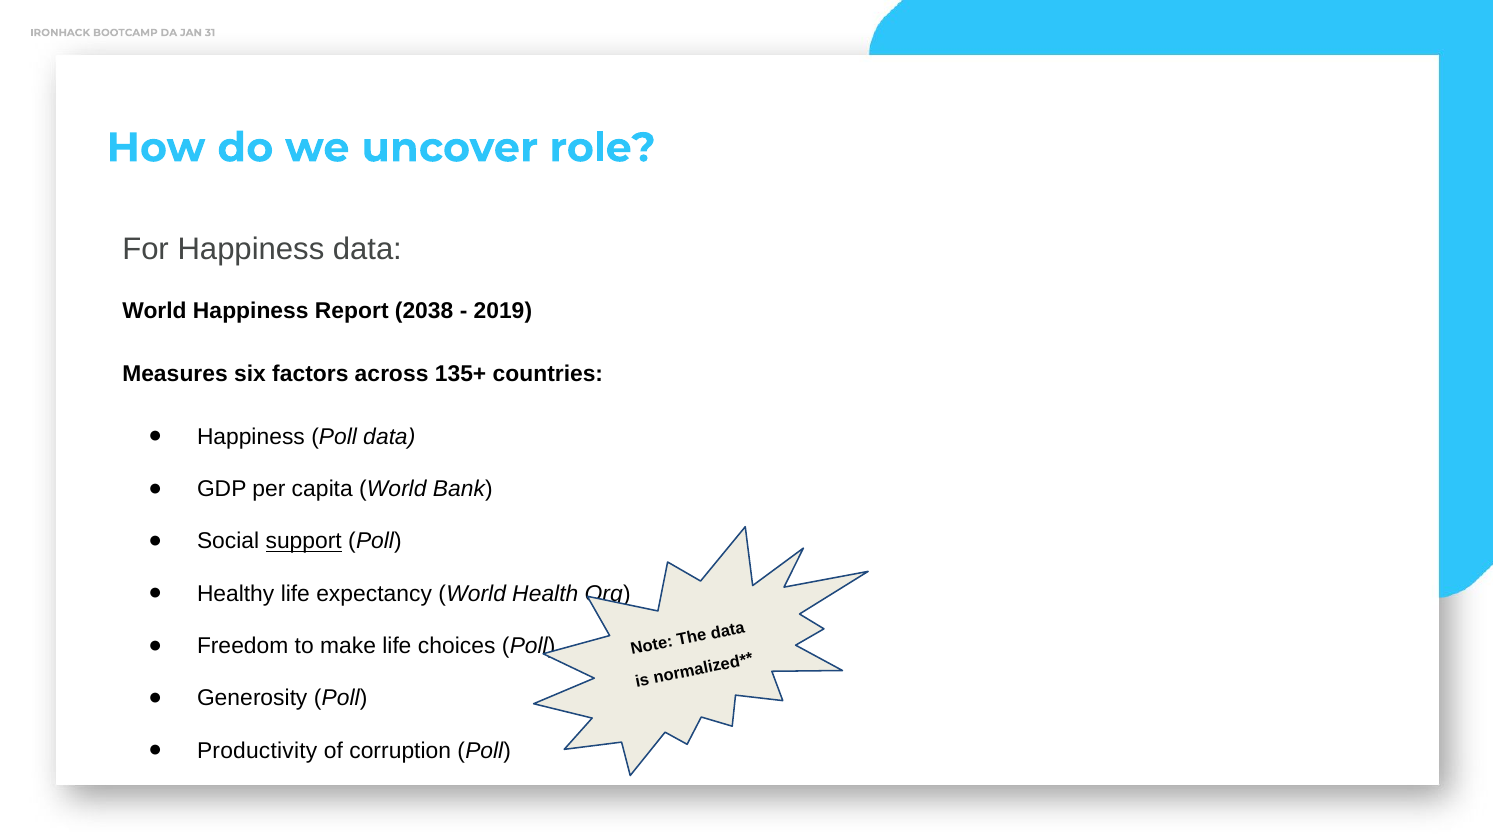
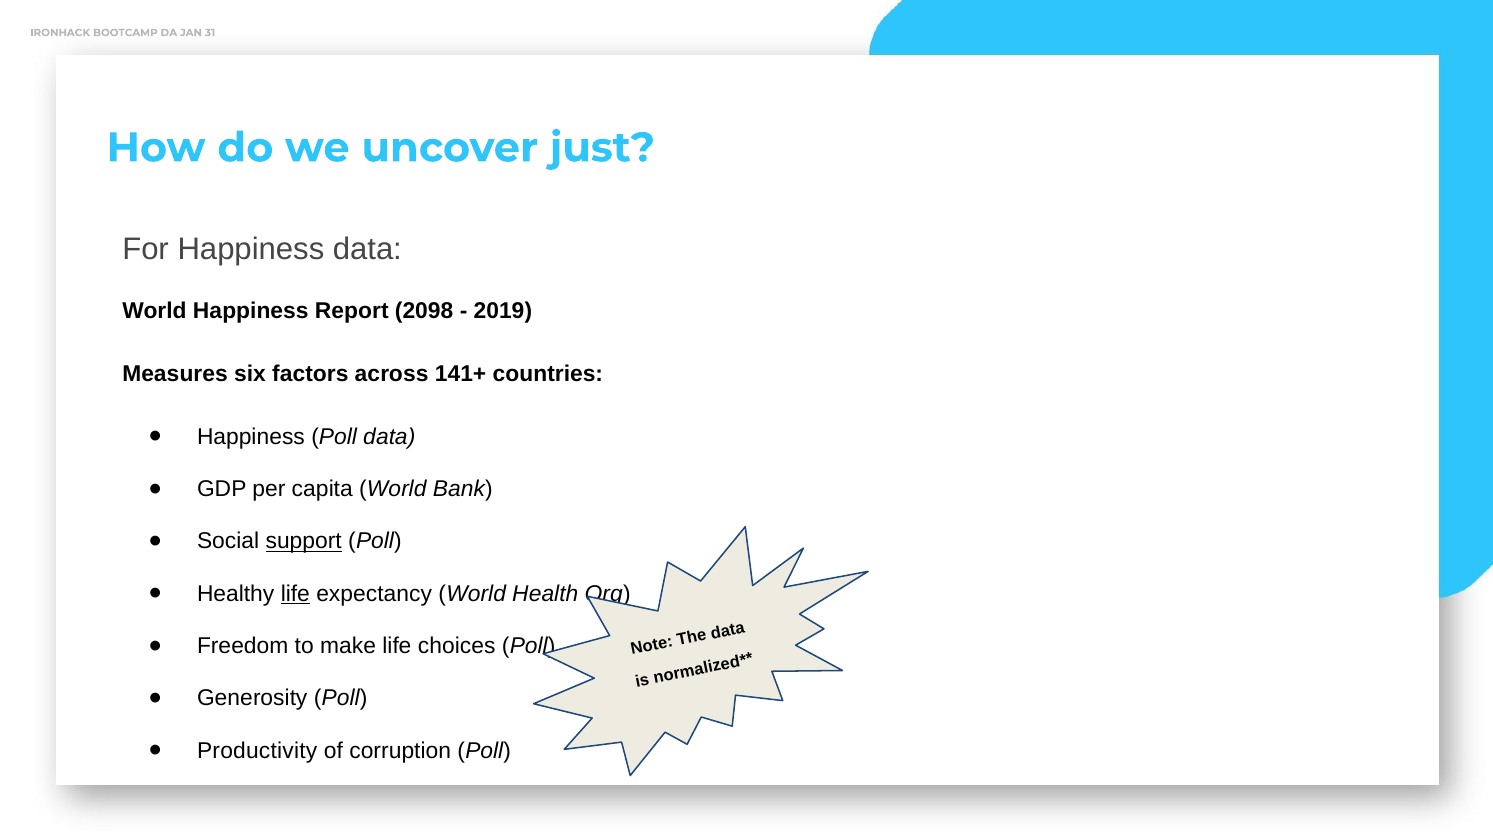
role: role -> just
2038: 2038 -> 2098
135+: 135+ -> 141+
life at (295, 594) underline: none -> present
